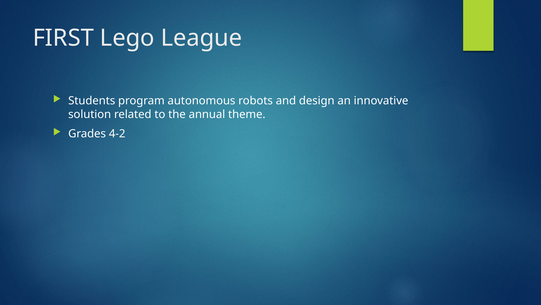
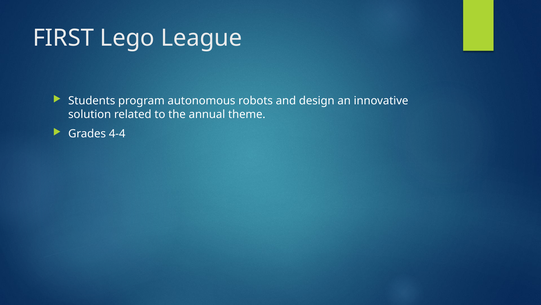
4-2: 4-2 -> 4-4
